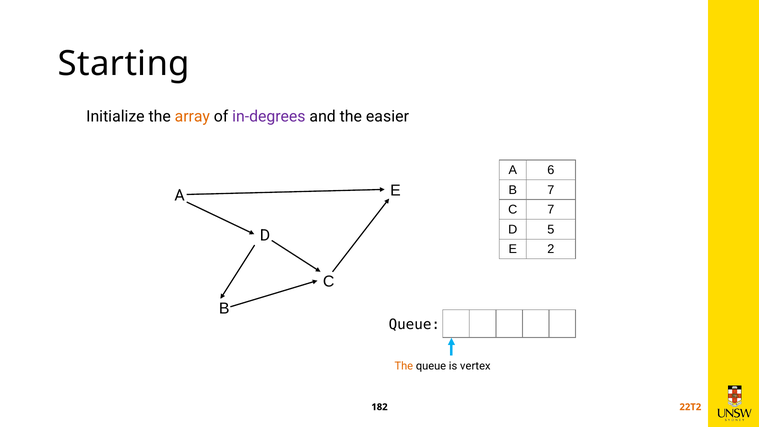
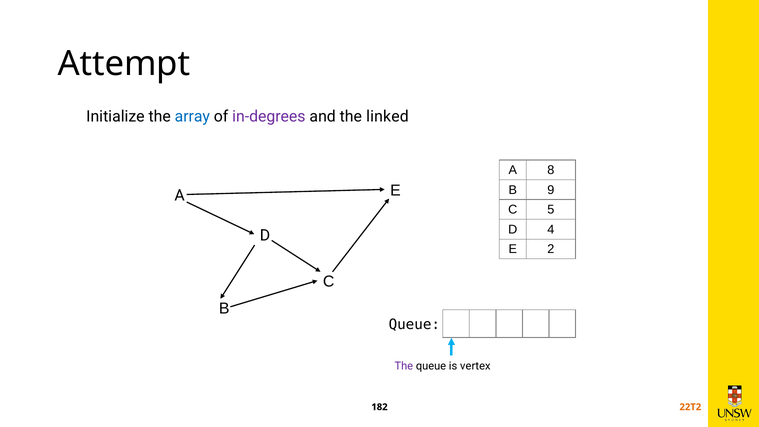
Starting: Starting -> Attempt
array colour: orange -> blue
easier: easier -> linked
6: 6 -> 8
B 7: 7 -> 9
C 7: 7 -> 5
5: 5 -> 4
The at (404, 366) colour: orange -> purple
